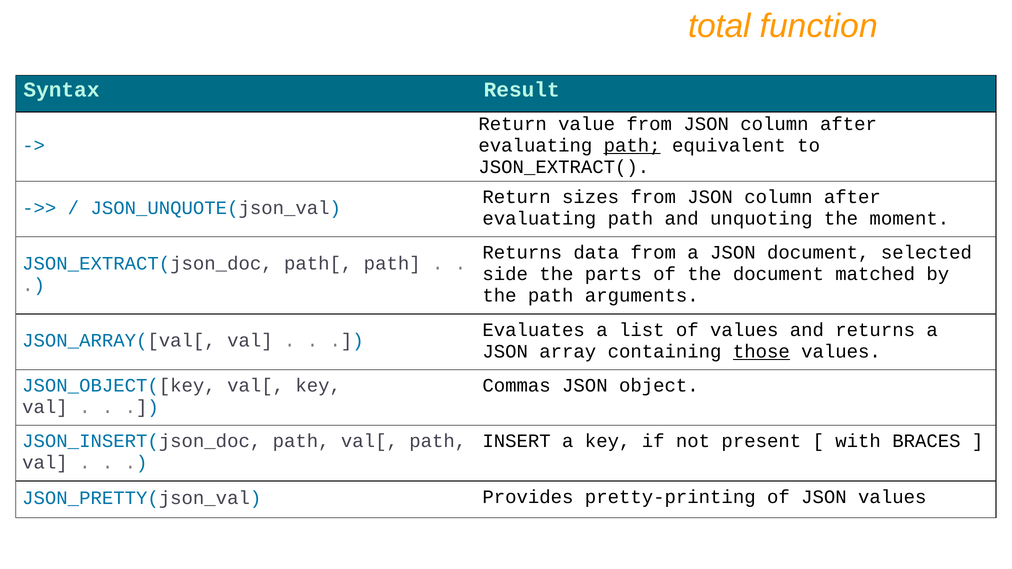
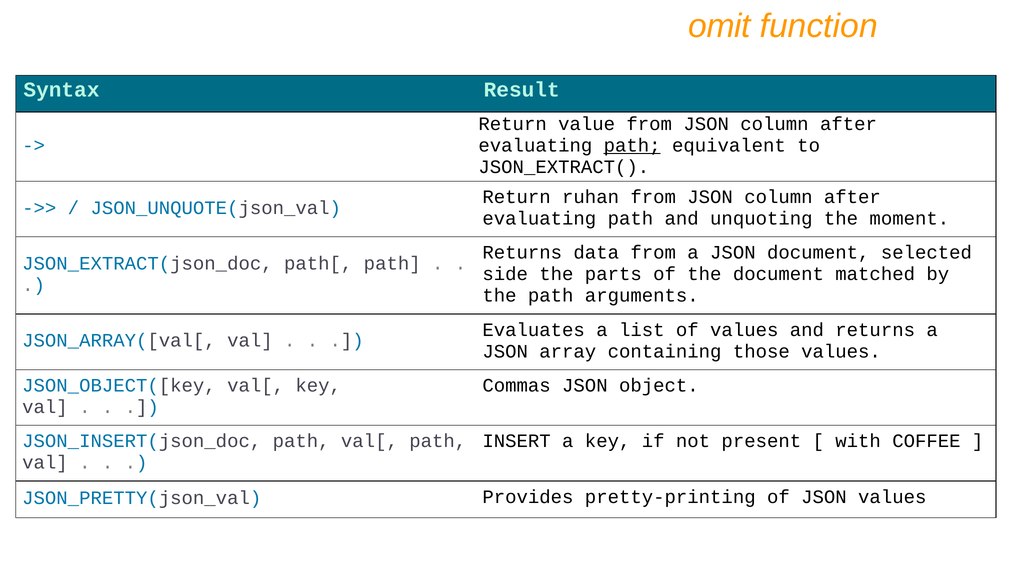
total: total -> omit
sizes: sizes -> ruhan
those underline: present -> none
BRACES: BRACES -> COFFEE
